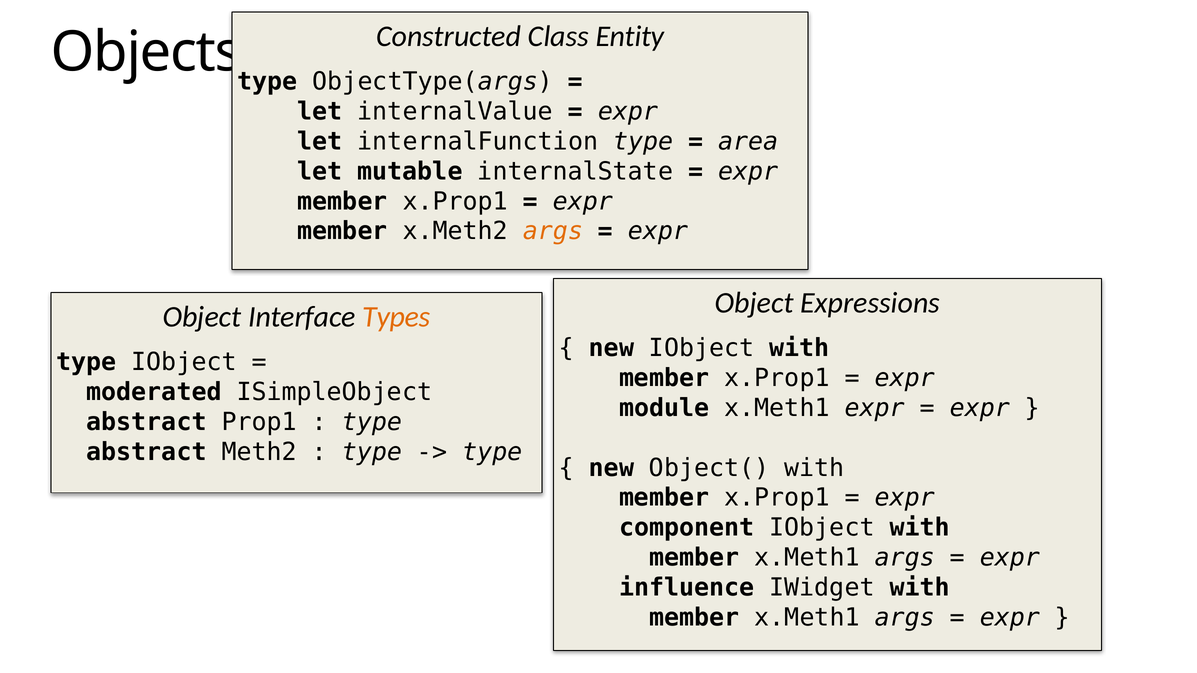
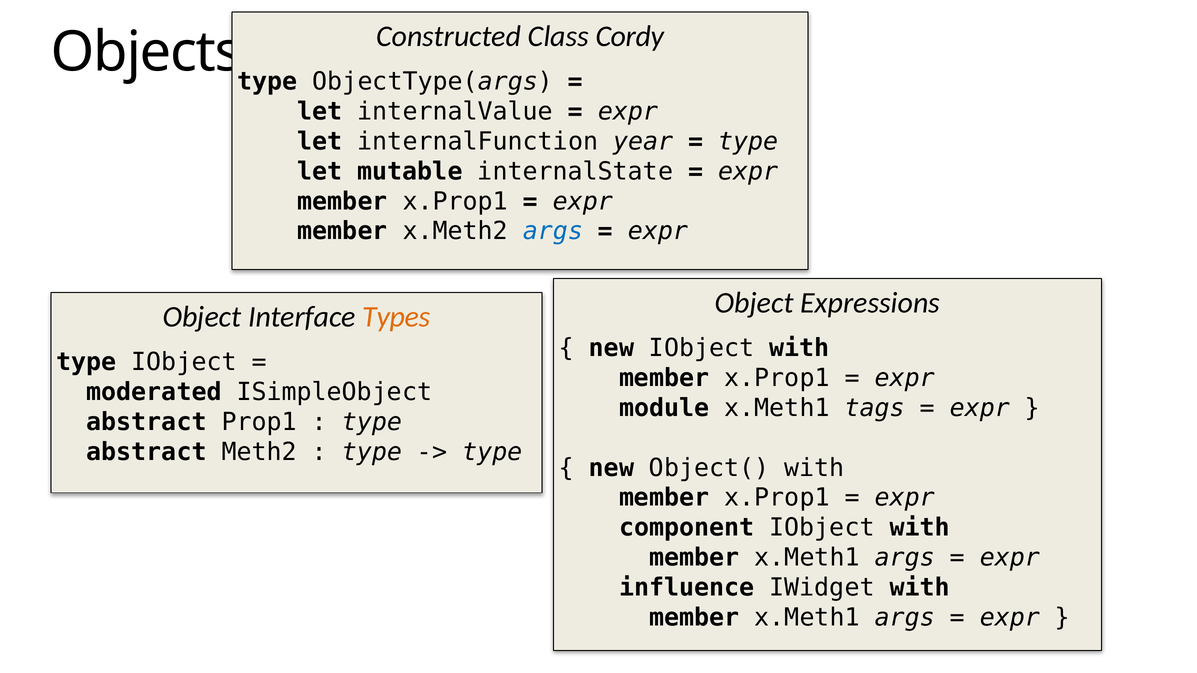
Entity: Entity -> Cordy
internalFunction type: type -> year
area at (748, 142): area -> type
args at (553, 231) colour: orange -> blue
x.Meth1 expr: expr -> tags
